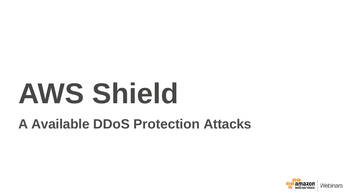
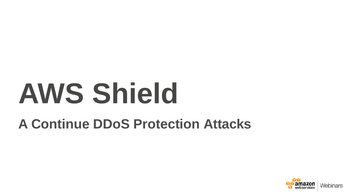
Available: Available -> Continue
